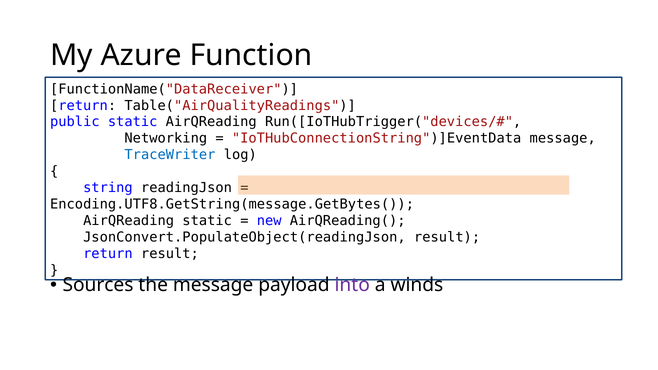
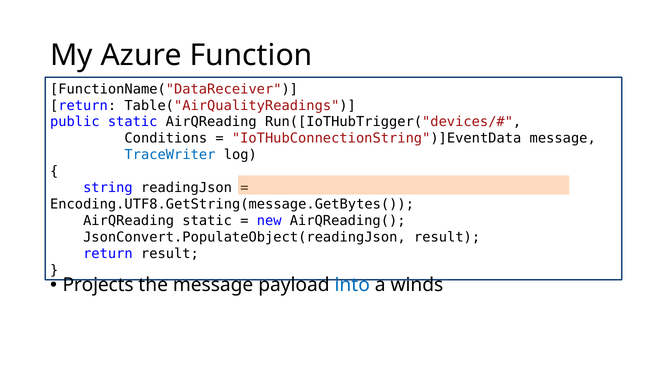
Networking: Networking -> Conditions
Sources: Sources -> Projects
into colour: purple -> blue
